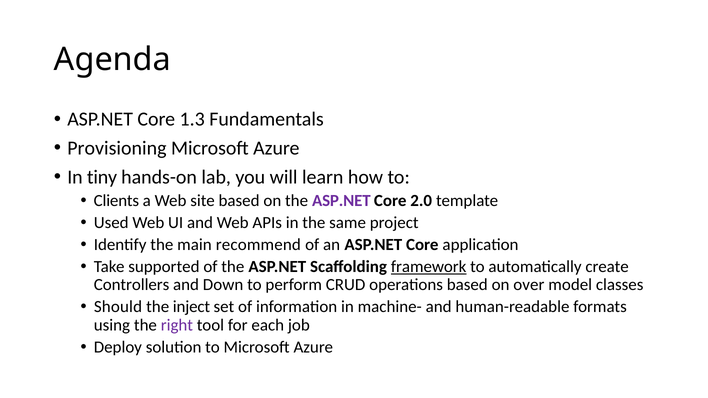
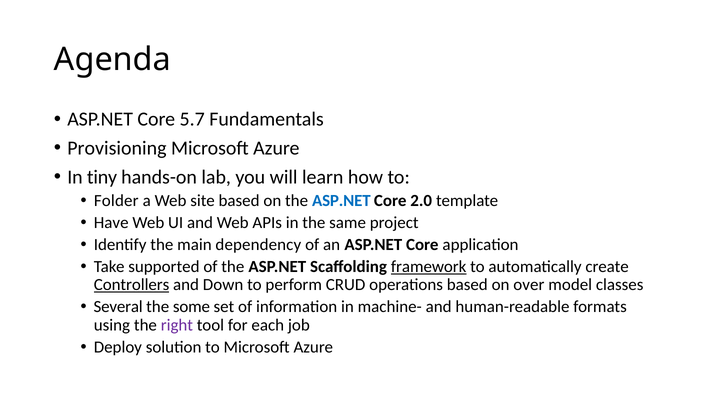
1.3: 1.3 -> 5.7
Clients: Clients -> Folder
ASP.NET at (341, 201) colour: purple -> blue
Used: Used -> Have
recommend: recommend -> dependency
Controllers underline: none -> present
Should: Should -> Several
inject: inject -> some
